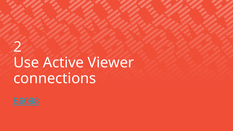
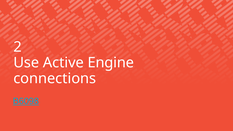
Viewer: Viewer -> Engine
